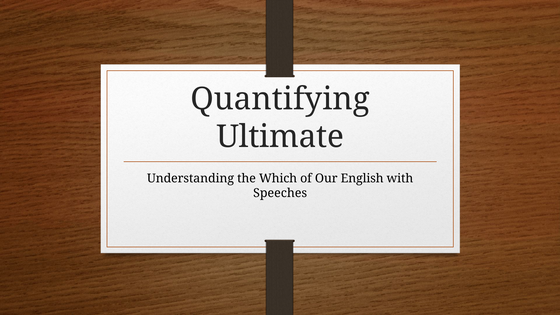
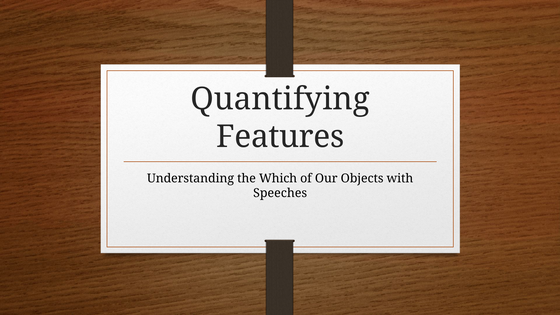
Ultimate: Ultimate -> Features
English: English -> Objects
